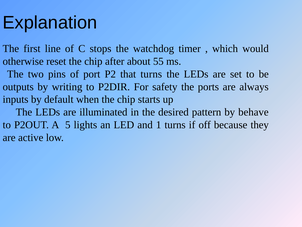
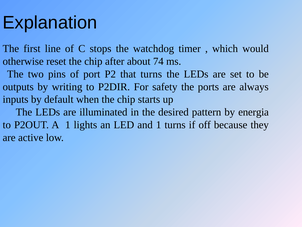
55: 55 -> 74
behave: behave -> energia
A 5: 5 -> 1
